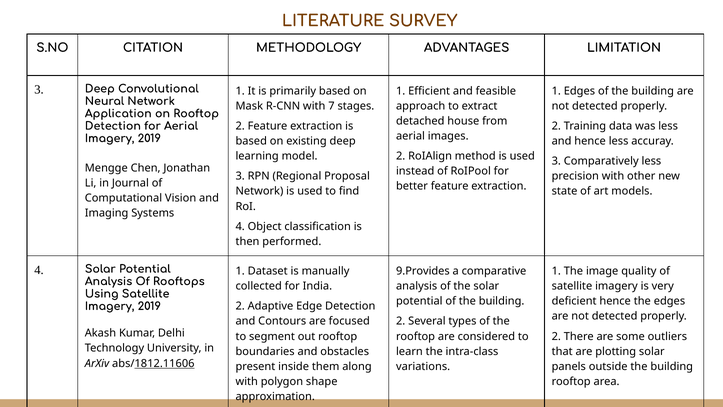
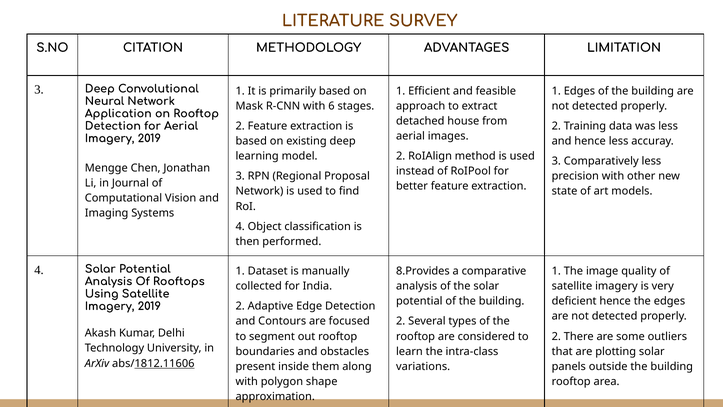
7: 7 -> 6
9.Provides: 9.Provides -> 8.Provides
